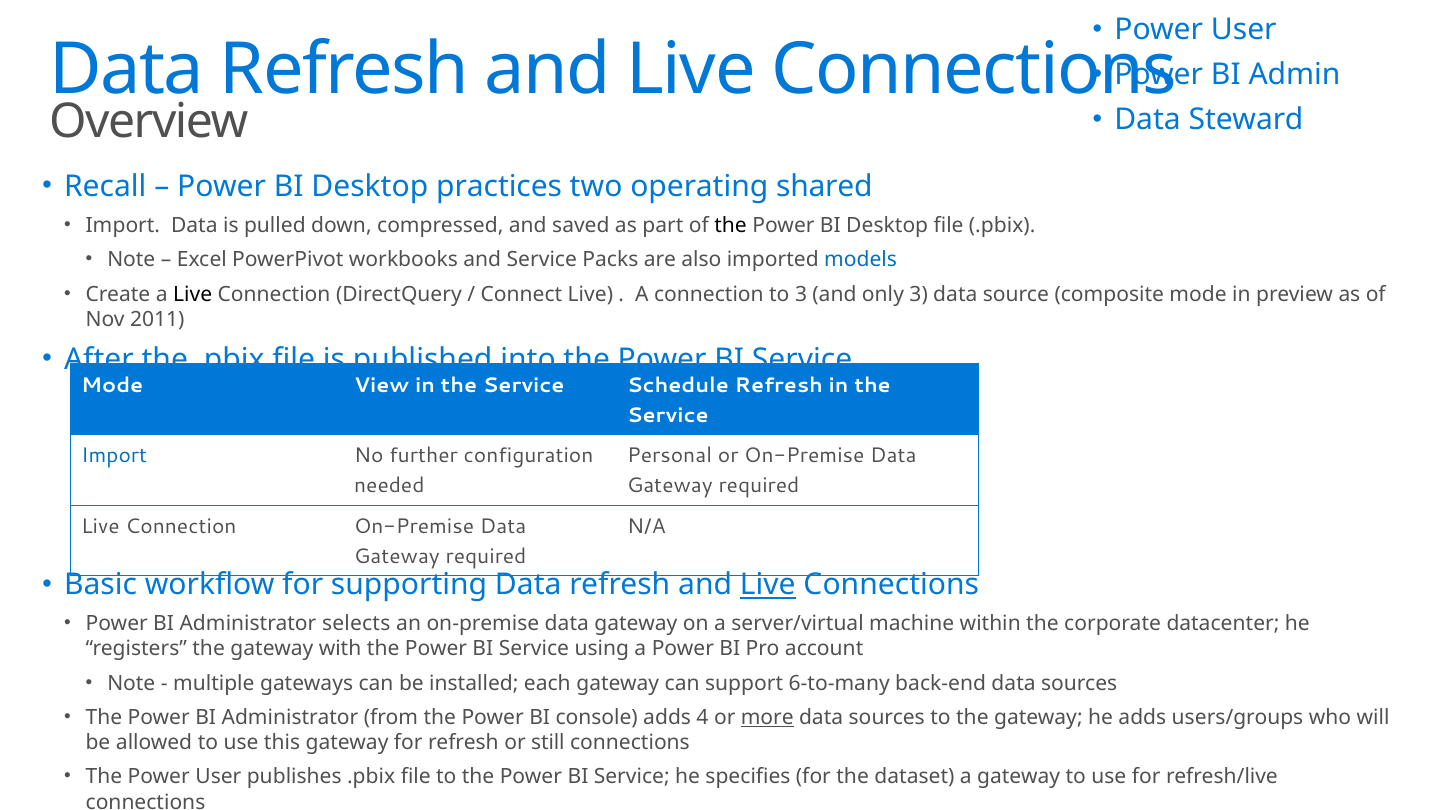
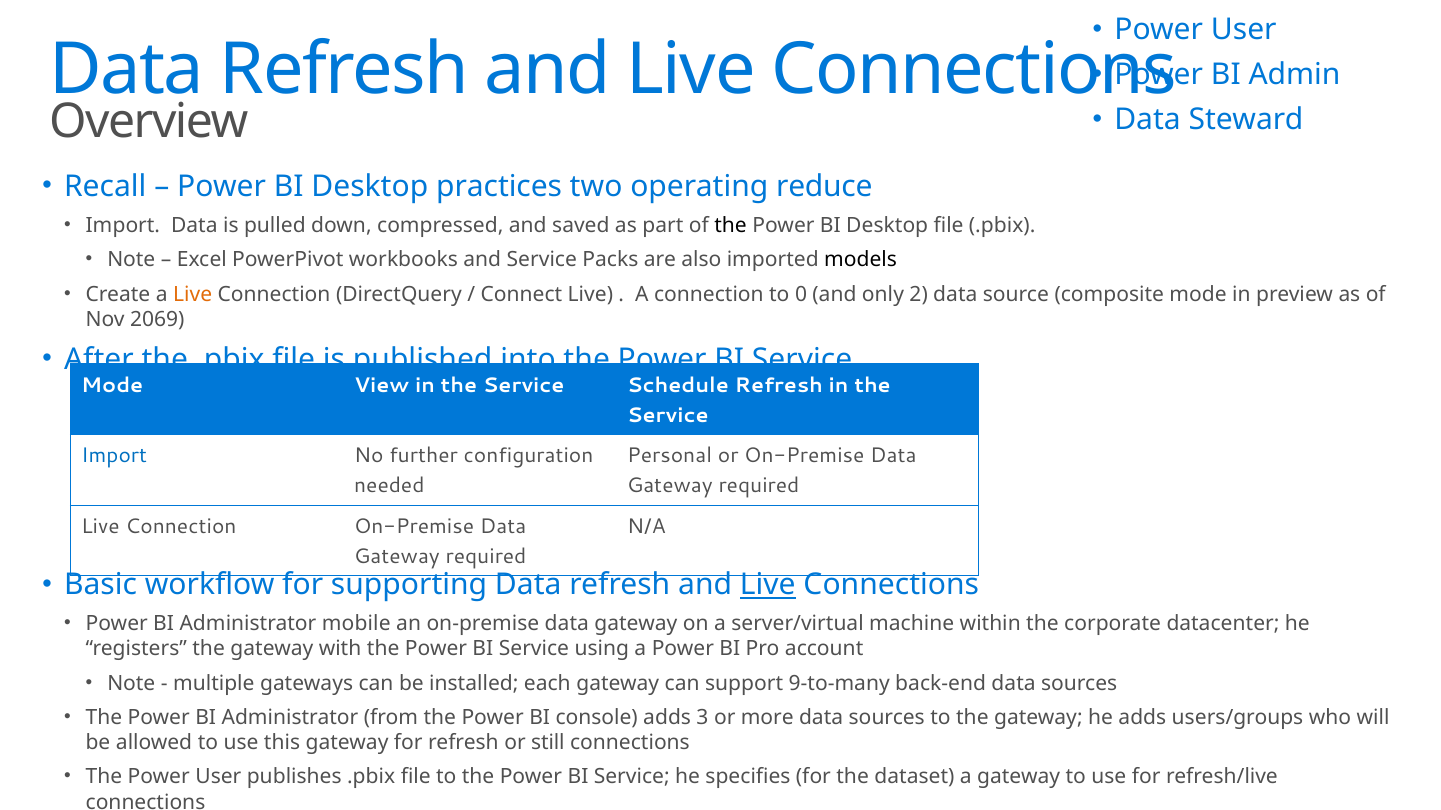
shared: shared -> reduce
models colour: blue -> black
Live at (193, 294) colour: black -> orange
to 3: 3 -> 0
only 3: 3 -> 2
2011: 2011 -> 2069
selects: selects -> mobile
6-to-many: 6-to-many -> 9-to-many
4: 4 -> 3
more underline: present -> none
